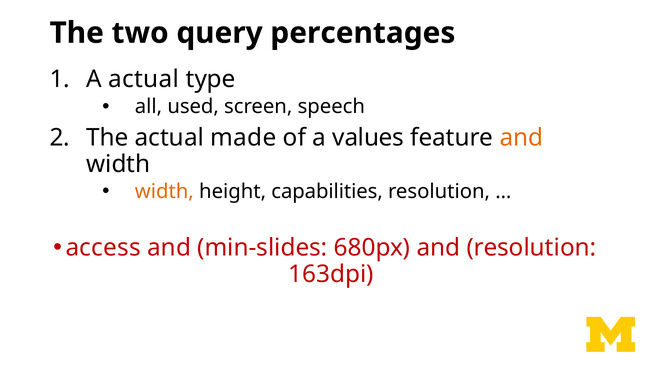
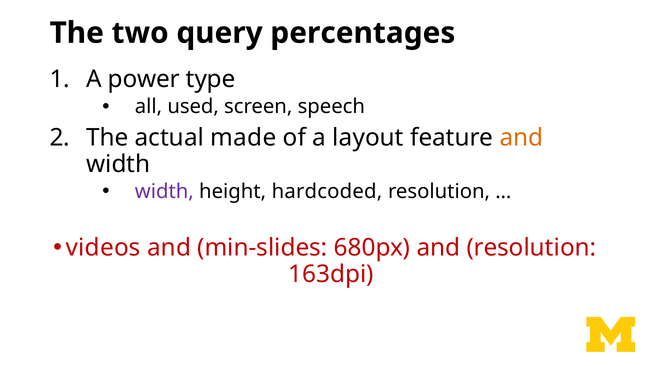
A actual: actual -> power
values: values -> layout
width at (164, 191) colour: orange -> purple
capabilities: capabilities -> hardcoded
access: access -> videos
